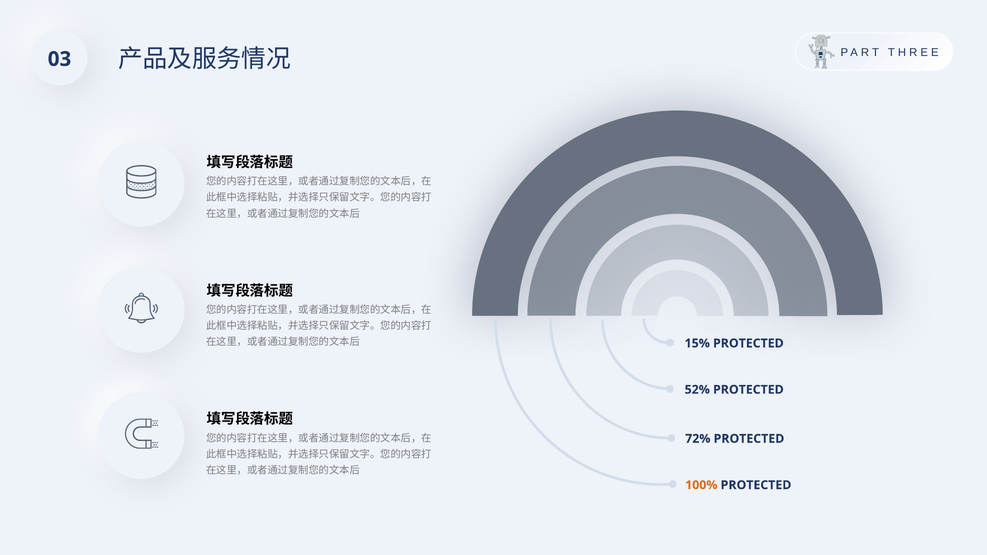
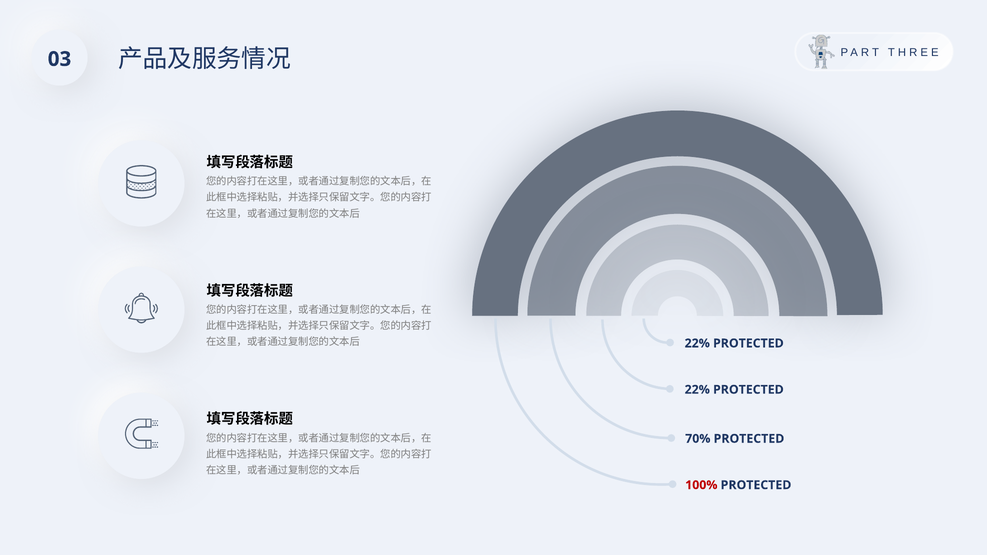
15% at (697, 343): 15% -> 22%
52% at (697, 390): 52% -> 22%
72%: 72% -> 70%
100% colour: orange -> red
